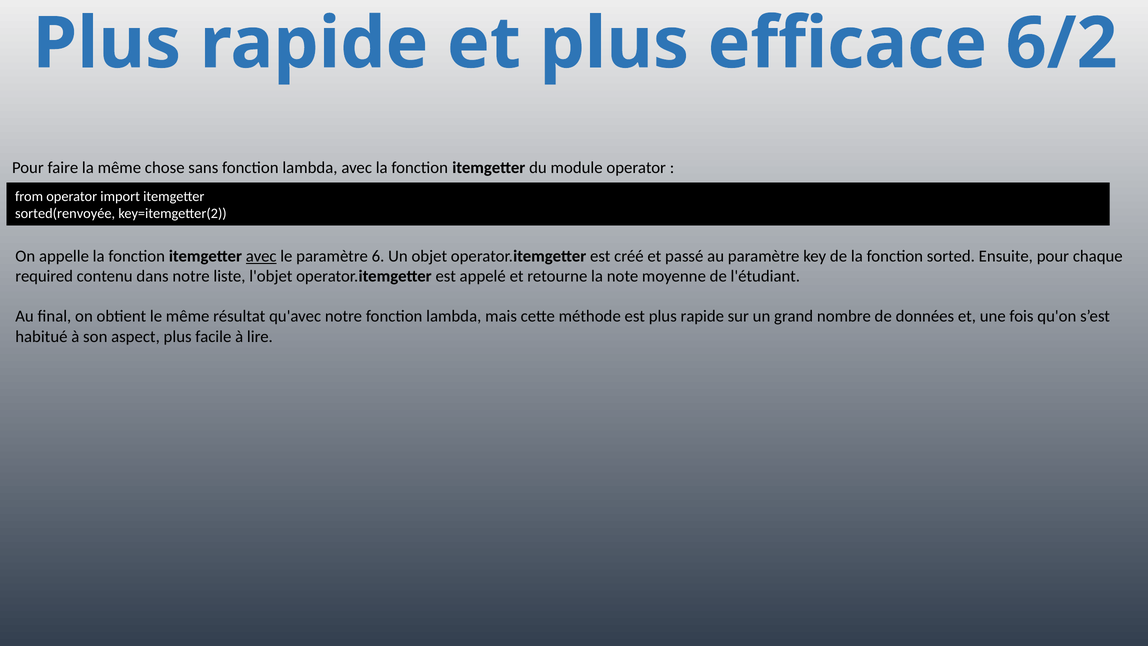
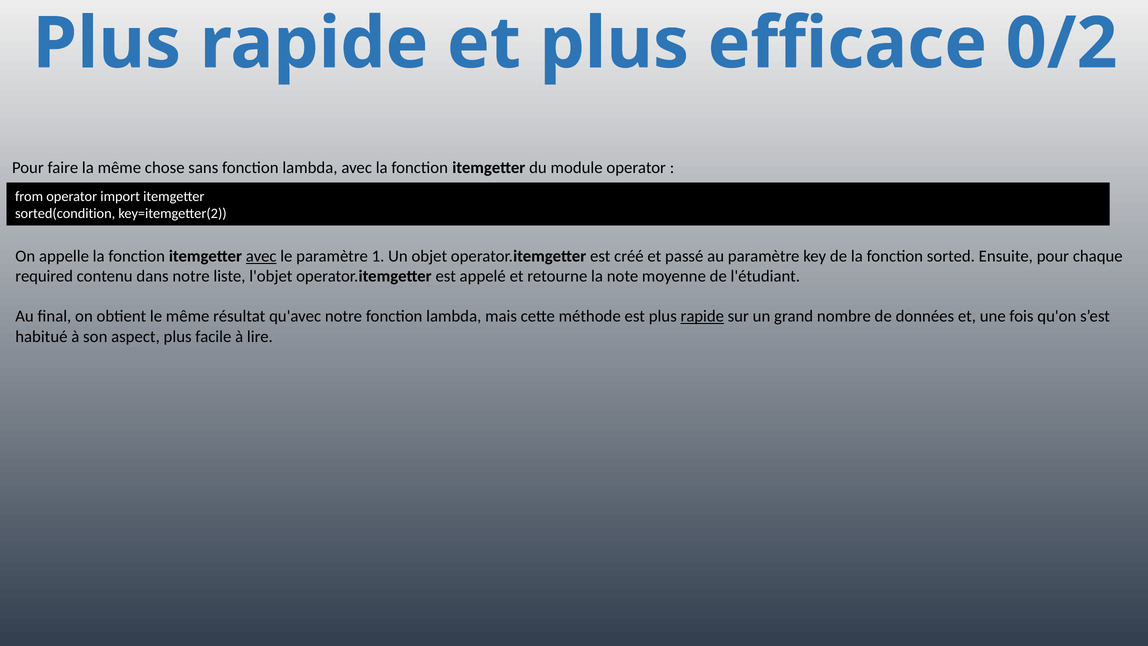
6/2: 6/2 -> 0/2
sorted(renvoyée: sorted(renvoyée -> sorted(condition
6: 6 -> 1
rapide at (702, 316) underline: none -> present
